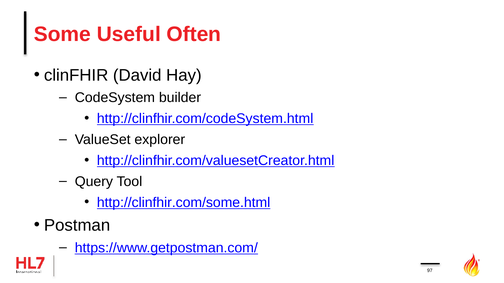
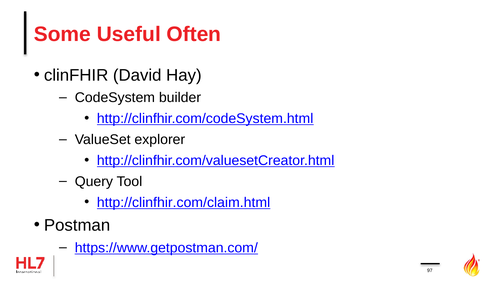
http://clinfhir.com/some.html: http://clinfhir.com/some.html -> http://clinfhir.com/claim.html
